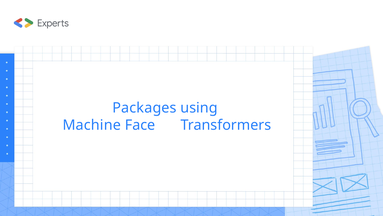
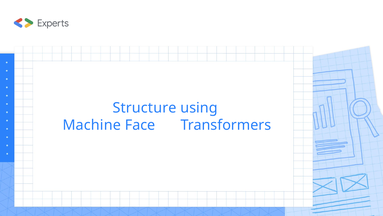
Packages: Packages -> Structure
